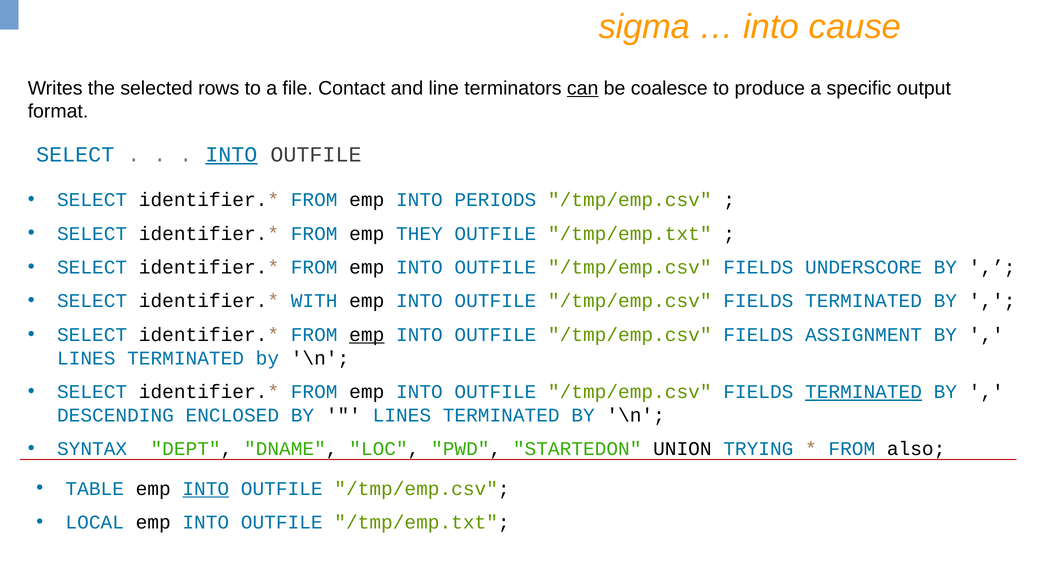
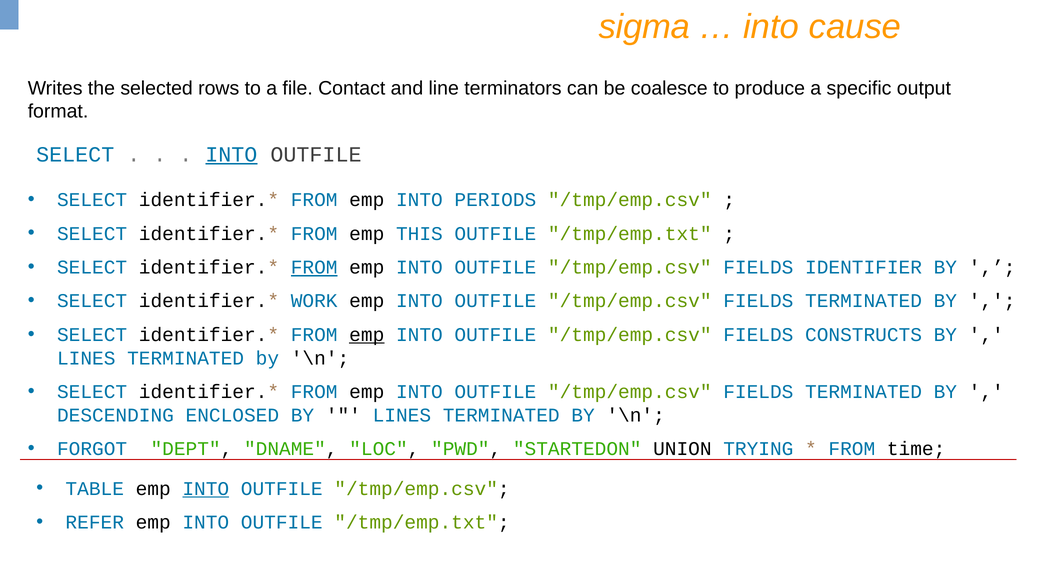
can underline: present -> none
THEY: THEY -> THIS
FROM at (314, 268) underline: none -> present
UNDERSCORE: UNDERSCORE -> IDENTIFIER
WITH: WITH -> WORK
ASSIGNMENT: ASSIGNMENT -> CONSTRUCTS
TERMINATED at (864, 392) underline: present -> none
SYNTAX: SYNTAX -> FORGOT
also: also -> time
LOCAL: LOCAL -> REFER
